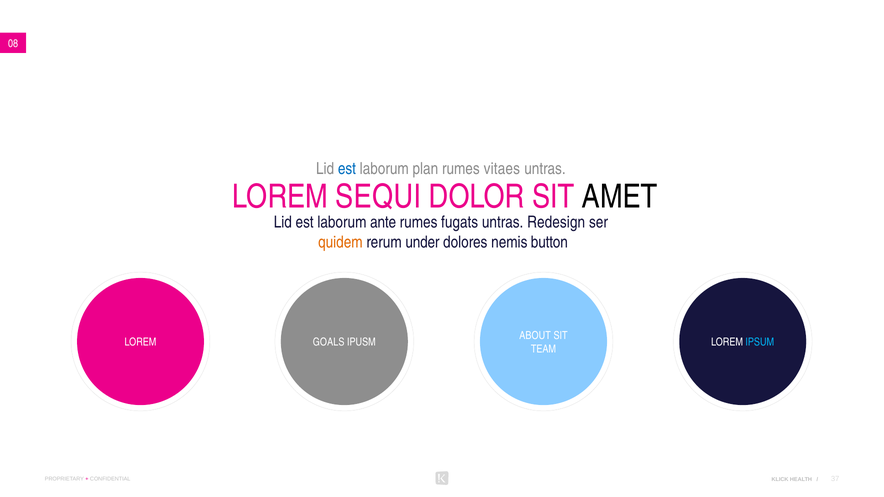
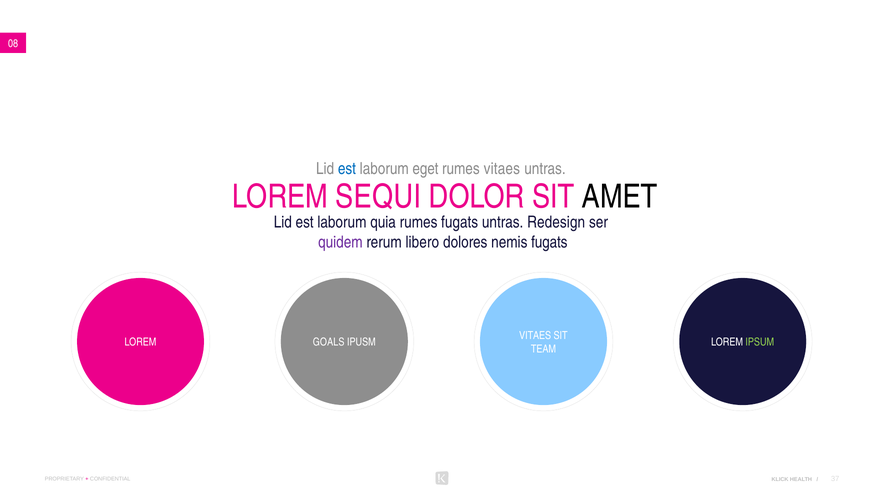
plan: plan -> eget
ante: ante -> quia
quidem colour: orange -> purple
under: under -> libero
nemis button: button -> fugats
ABOUT at (535, 336): ABOUT -> VITAES
IPSUM colour: light blue -> light green
